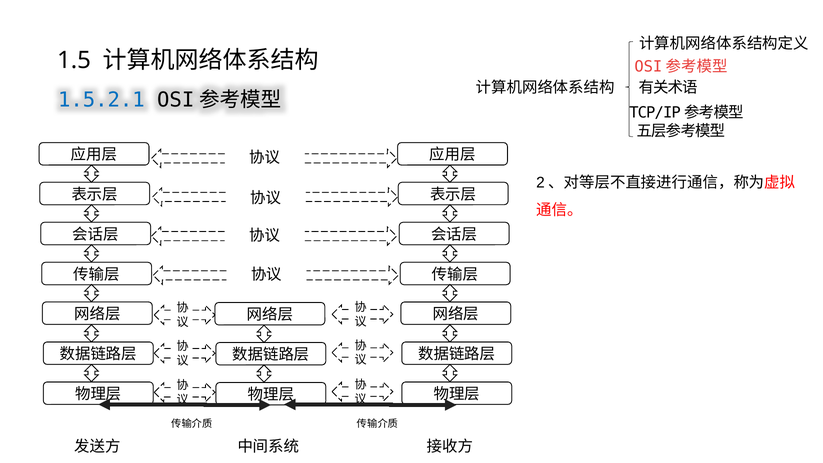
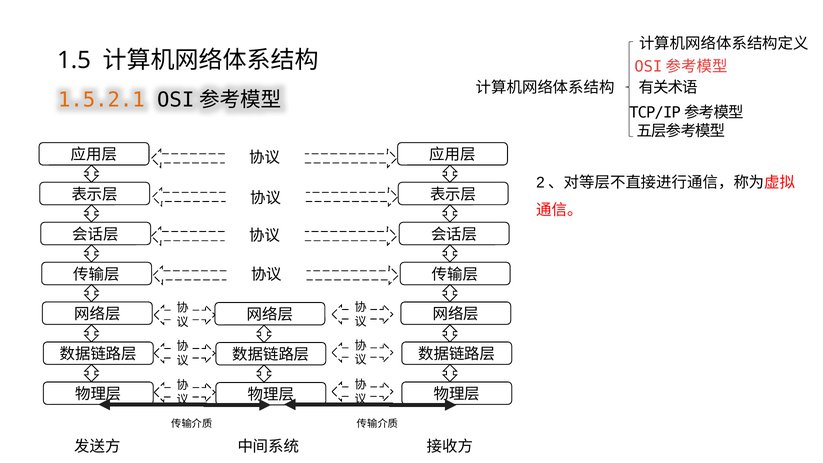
1.5.2.1 colour: blue -> orange
